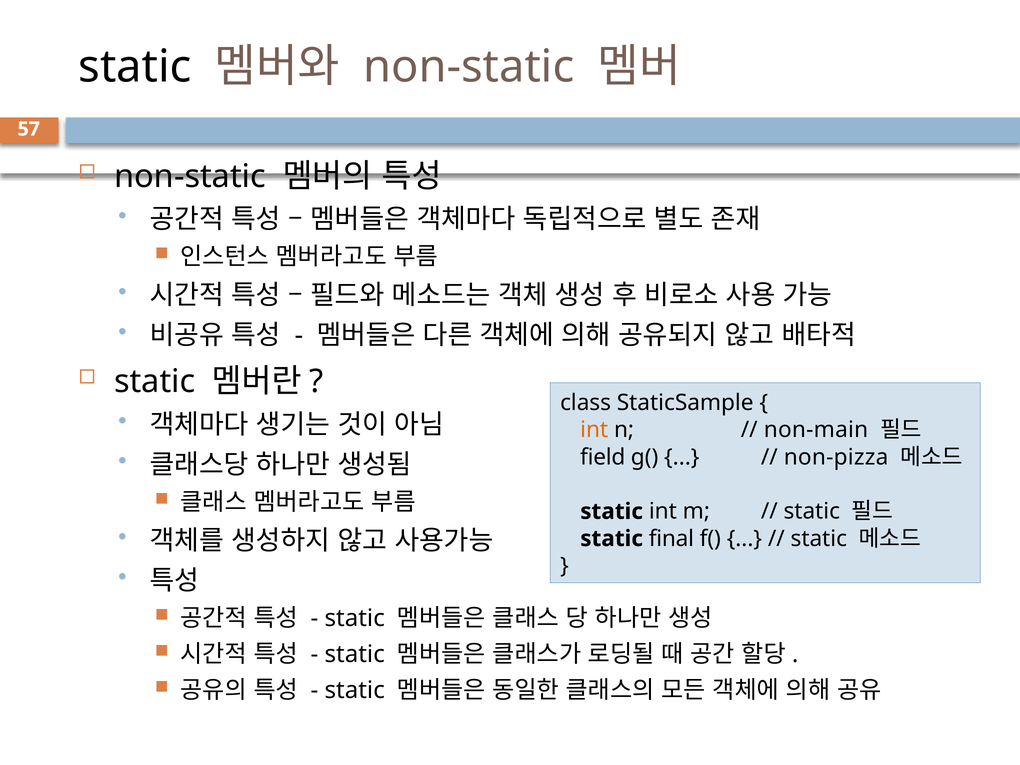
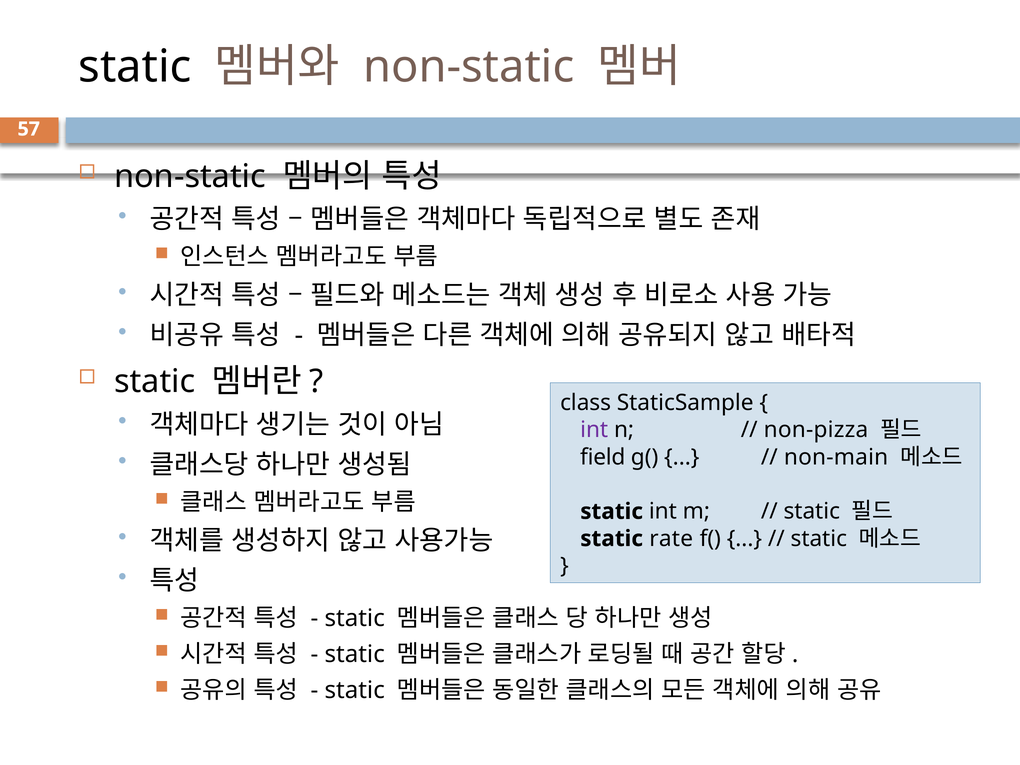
int at (594, 430) colour: orange -> purple
non-main: non-main -> non-pizza
non-pizza: non-pizza -> non-main
final: final -> rate
